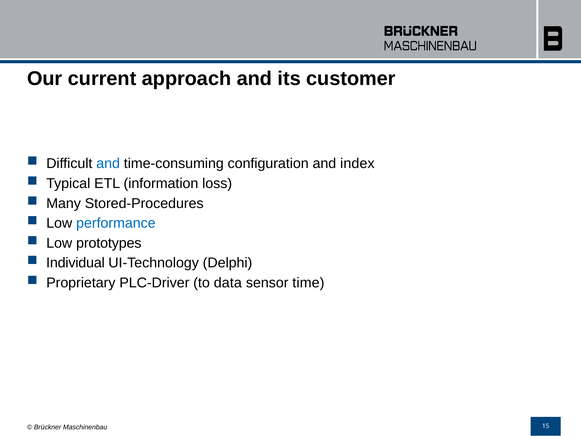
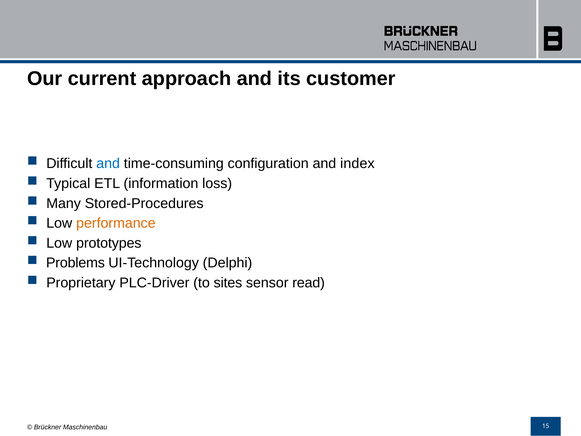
performance colour: blue -> orange
Individual: Individual -> Problems
data: data -> sites
time: time -> read
